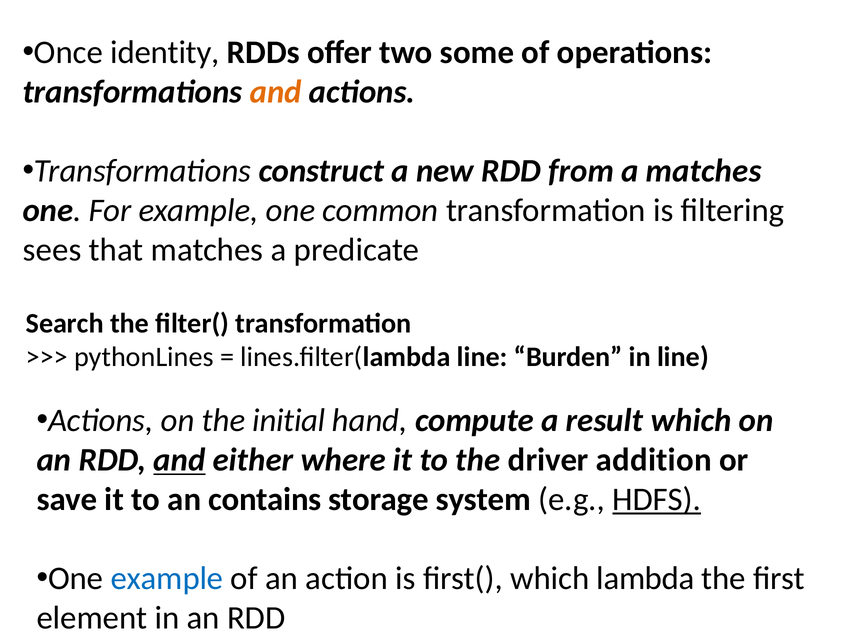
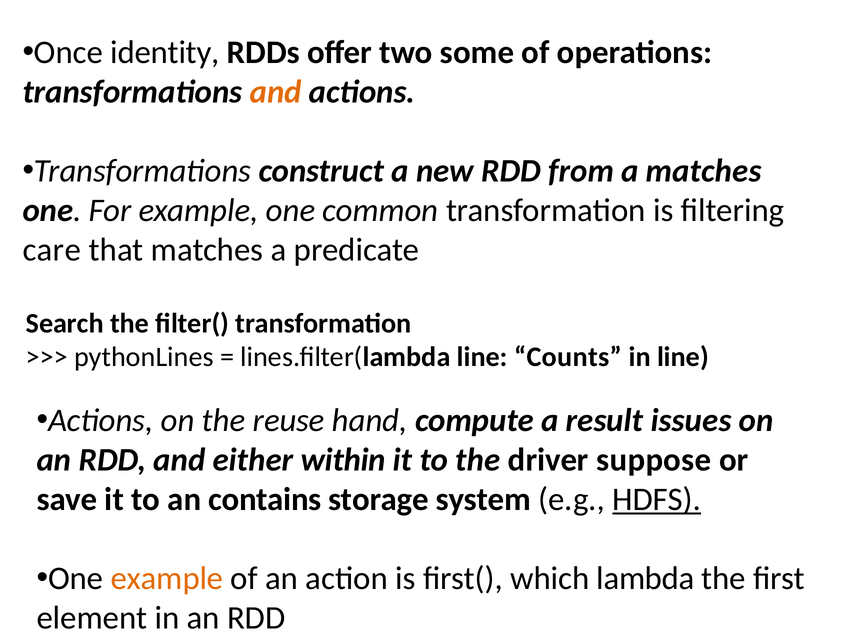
sees: sees -> care
Burden: Burden -> Counts
initial: initial -> reuse
result which: which -> issues
and at (179, 460) underline: present -> none
where: where -> within
addition: addition -> suppose
example at (167, 578) colour: blue -> orange
